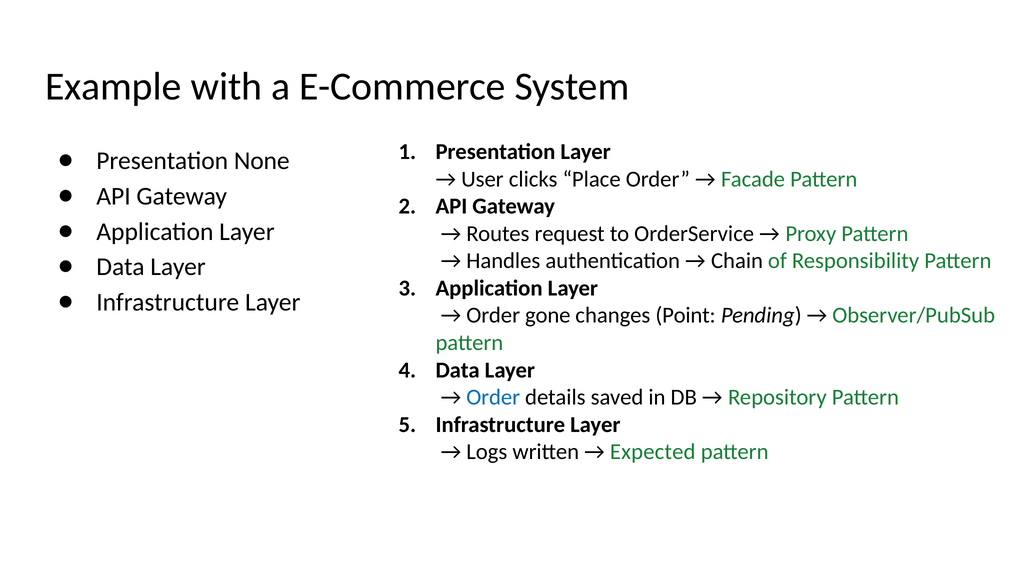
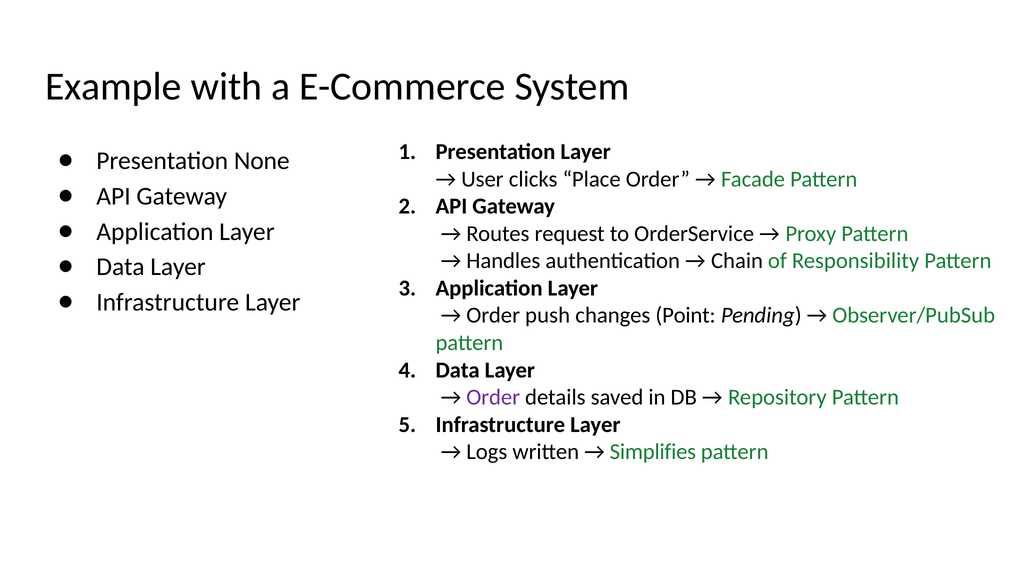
gone: gone -> push
Order at (493, 397) colour: blue -> purple
Expected: Expected -> Simplifies
